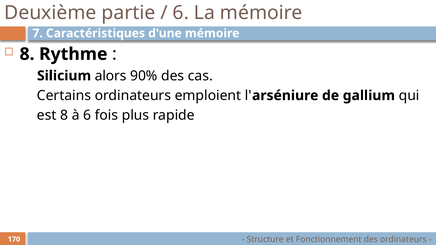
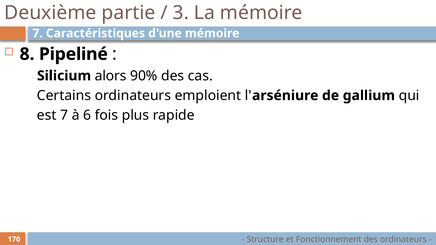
6 at (181, 13): 6 -> 3
Rythme: Rythme -> Pipeliné
est 8: 8 -> 7
